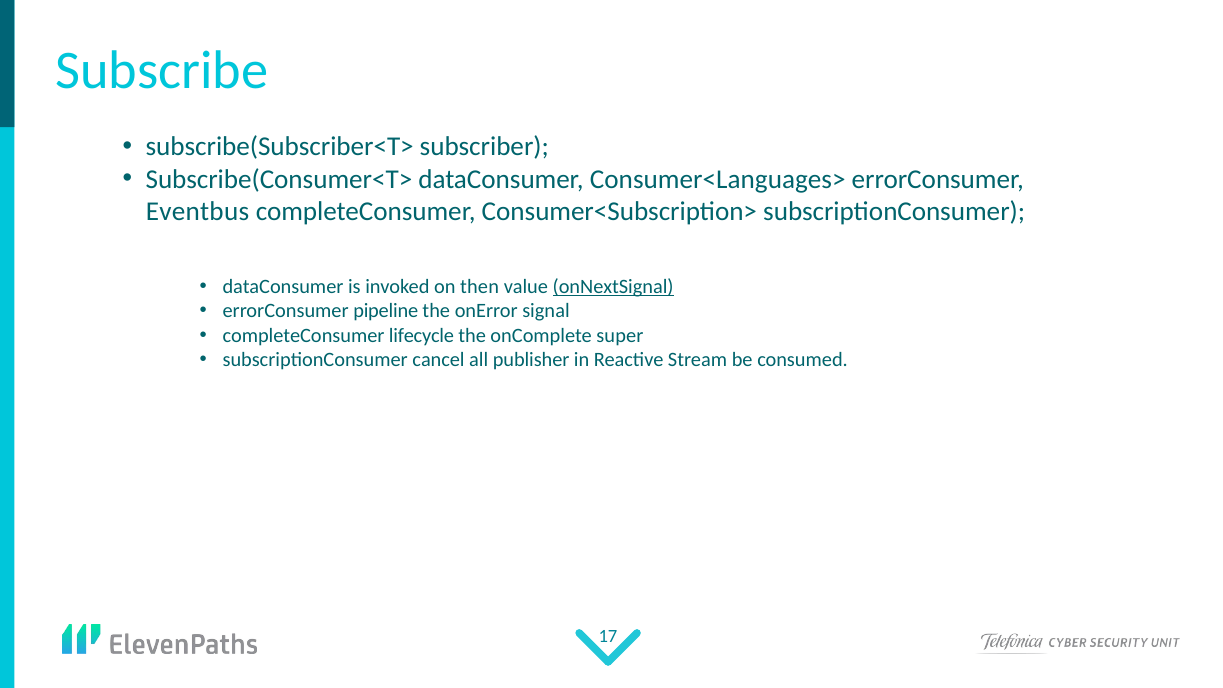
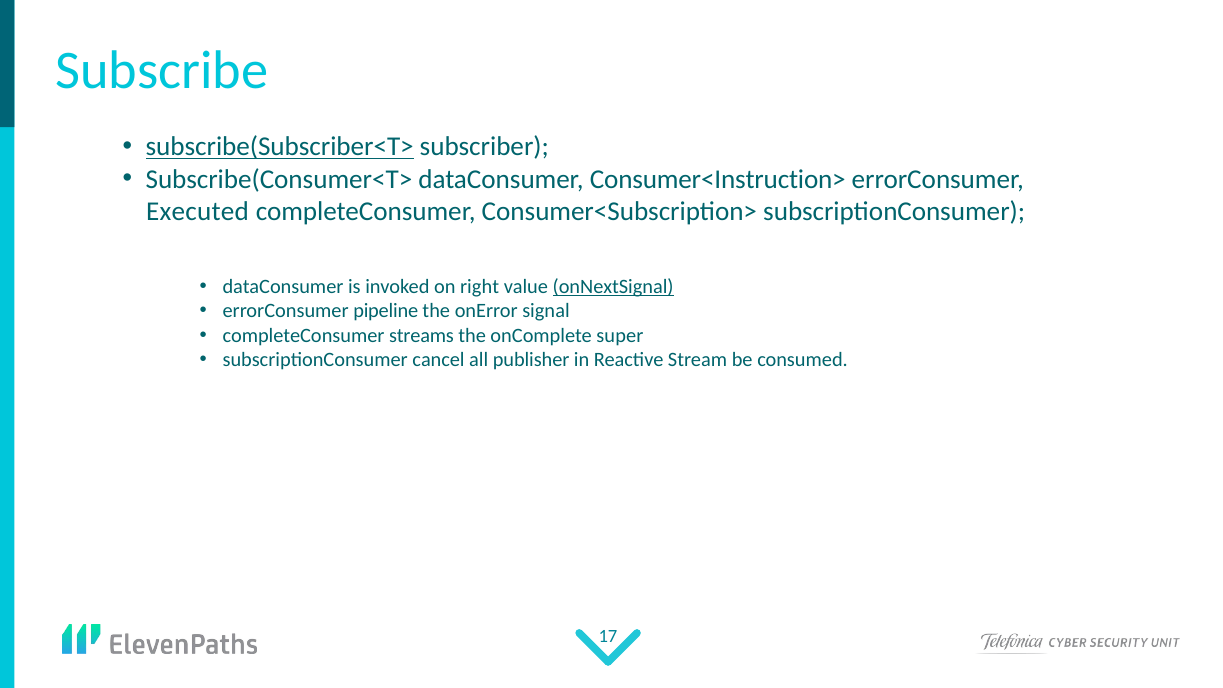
subscribe(Subscriber<T> underline: none -> present
Consumer<Languages>: Consumer<Languages> -> Consumer<Instruction>
Eventbus: Eventbus -> Executed
then: then -> right
lifecycle: lifecycle -> streams
